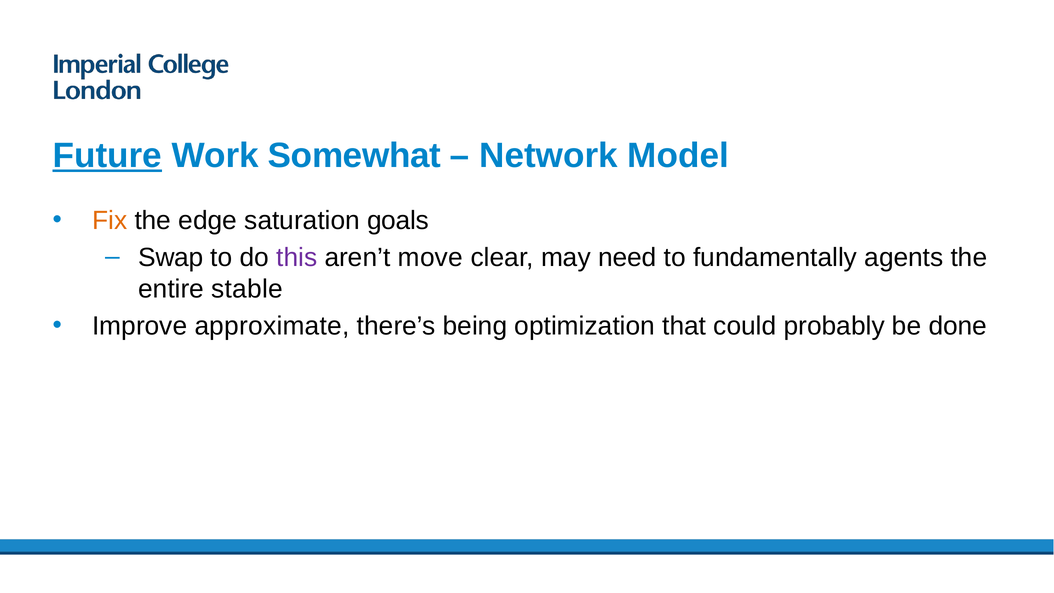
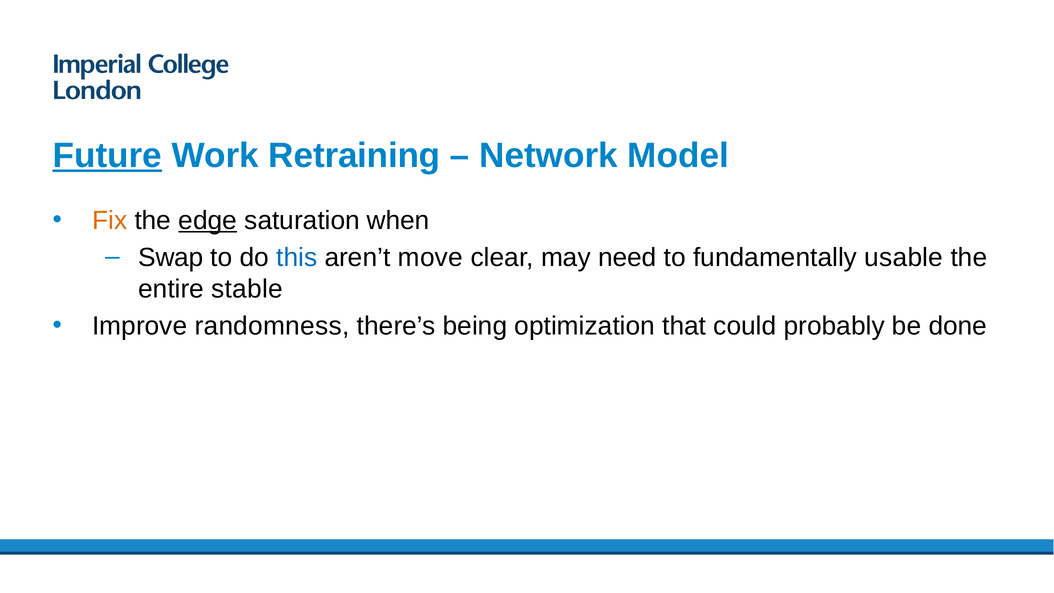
Somewhat: Somewhat -> Retraining
edge underline: none -> present
goals: goals -> when
this colour: purple -> blue
agents: agents -> usable
approximate: approximate -> randomness
